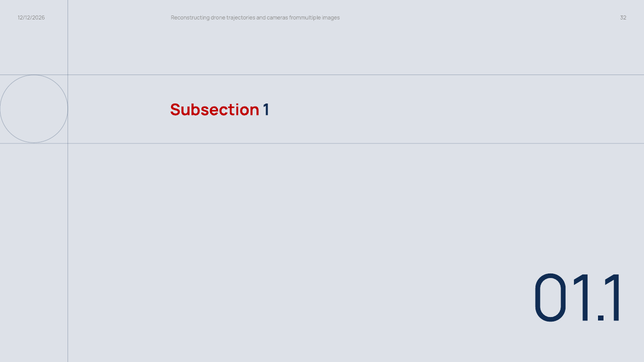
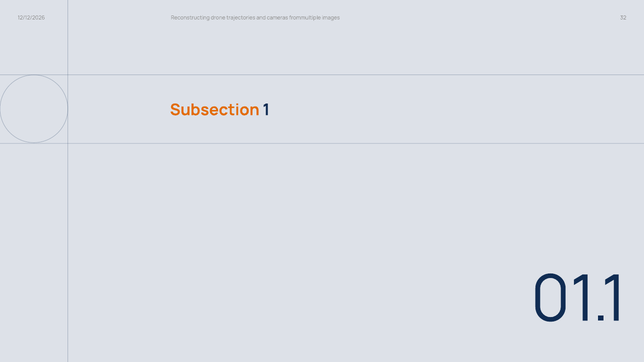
Subsection colour: red -> orange
